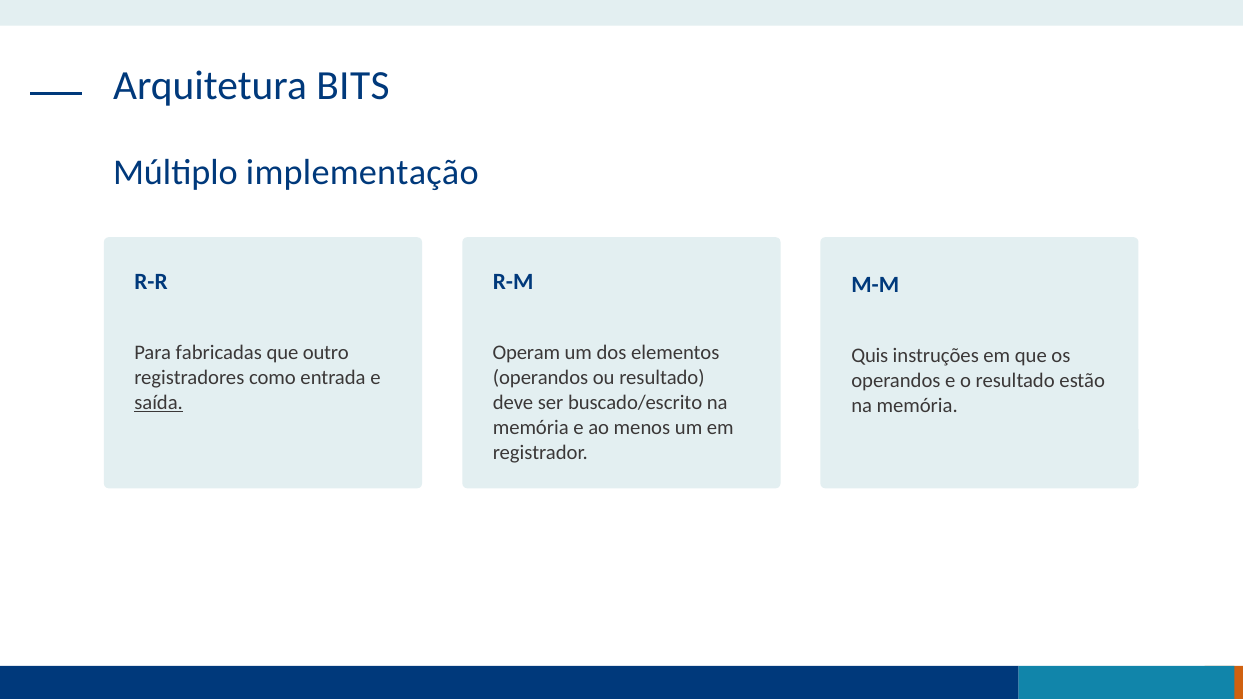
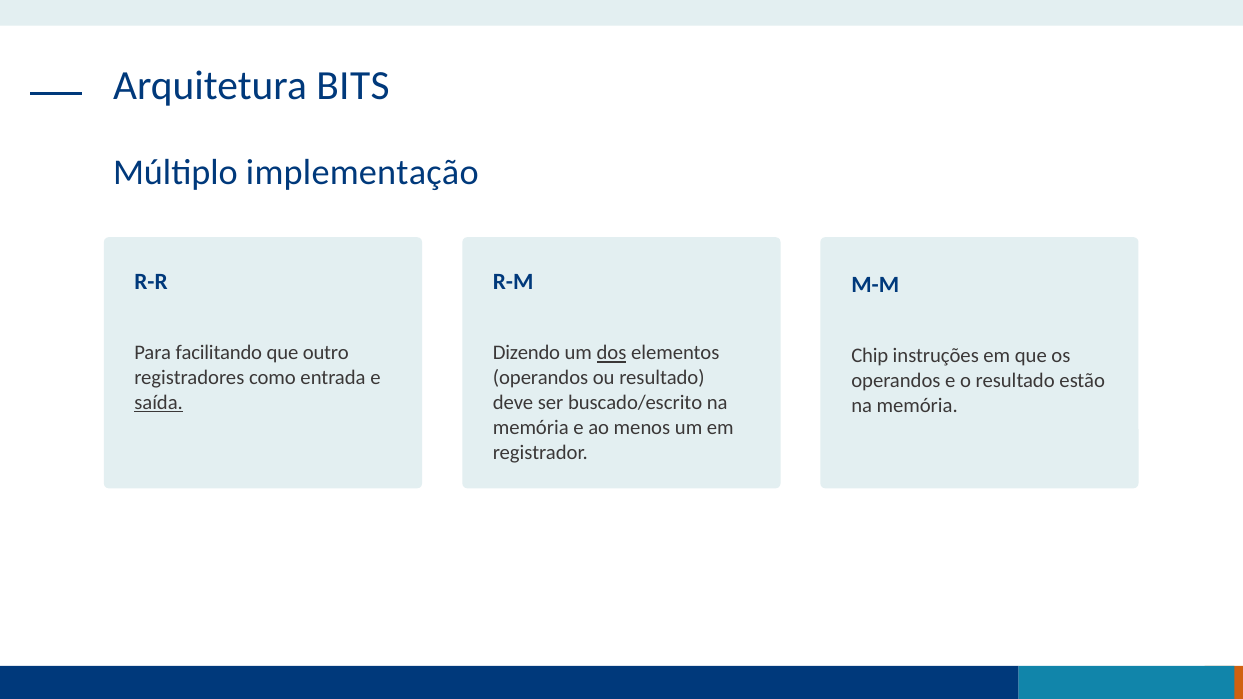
fabricadas: fabricadas -> facilitando
Operam: Operam -> Dizendo
dos underline: none -> present
Quis: Quis -> Chip
